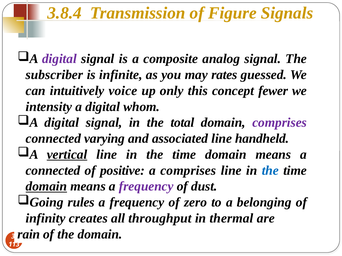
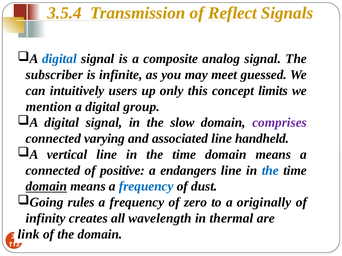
3.8.4: 3.8.4 -> 3.5.4
Figure: Figure -> Reflect
digital at (59, 59) colour: purple -> blue
rates: rates -> meet
voice: voice -> users
fewer: fewer -> limits
intensity: intensity -> mention
whom: whom -> group
total: total -> slow
vertical underline: present -> none
a comprises: comprises -> endangers
frequency at (146, 187) colour: purple -> blue
belonging: belonging -> originally
throughput: throughput -> wavelength
rain: rain -> link
